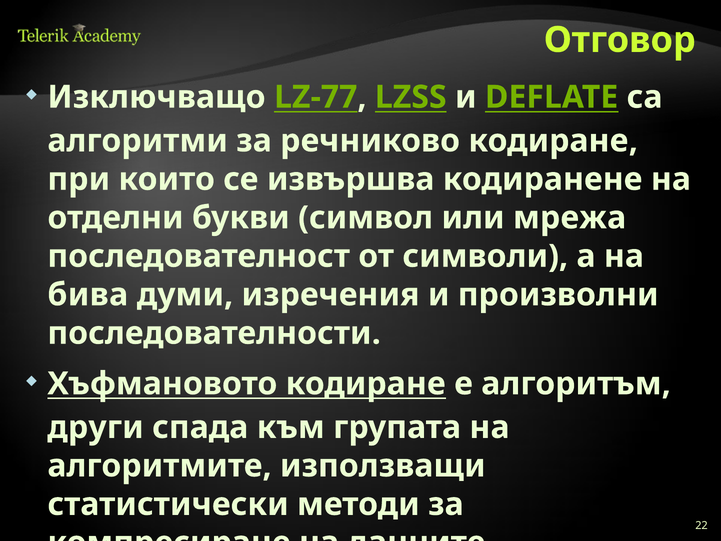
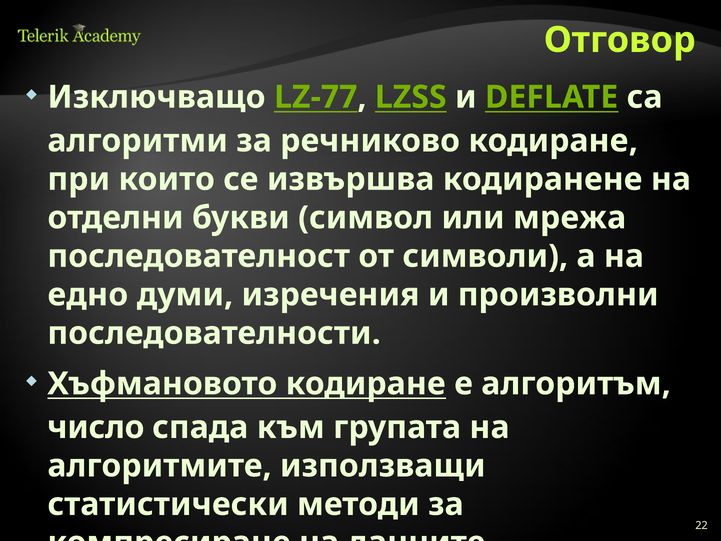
бива: бива -> едно
други: други -> число
